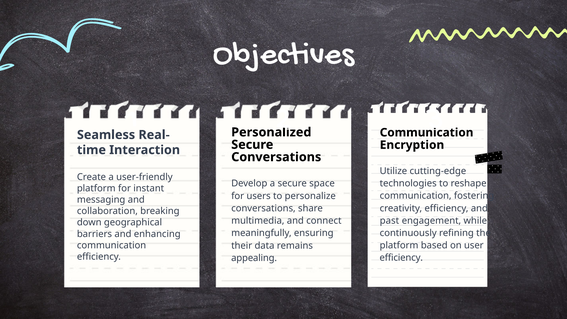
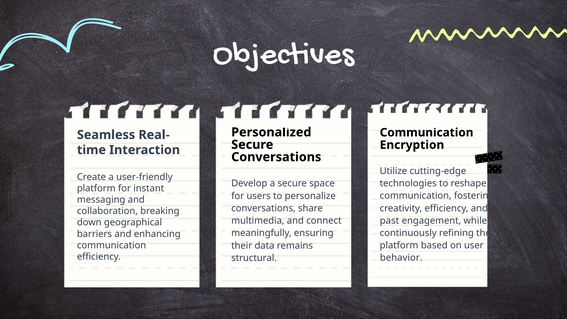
efficiency at (401, 258): efficiency -> behavior
appealing: appealing -> structural
